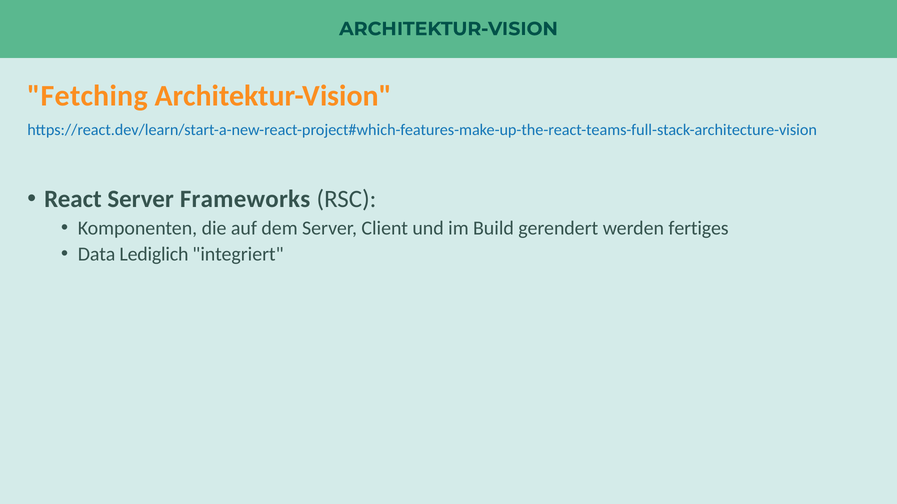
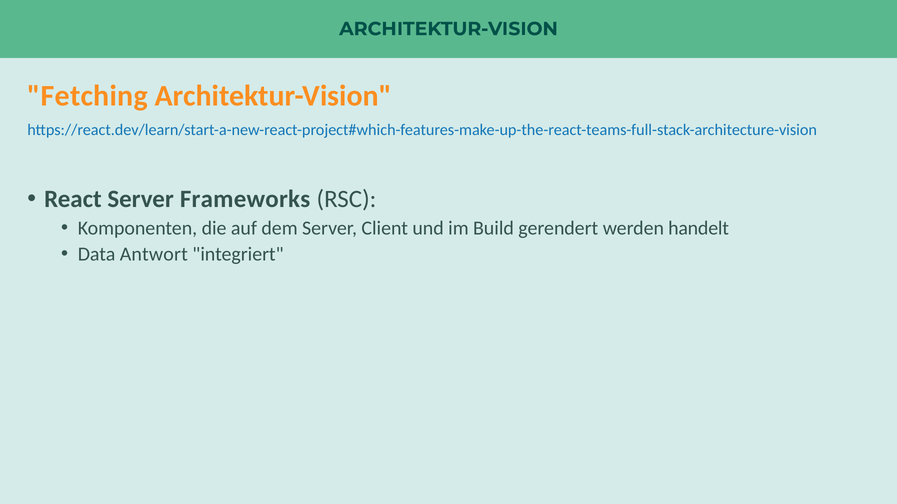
fertiges: fertiges -> handelt
Lediglich: Lediglich -> Antwort
